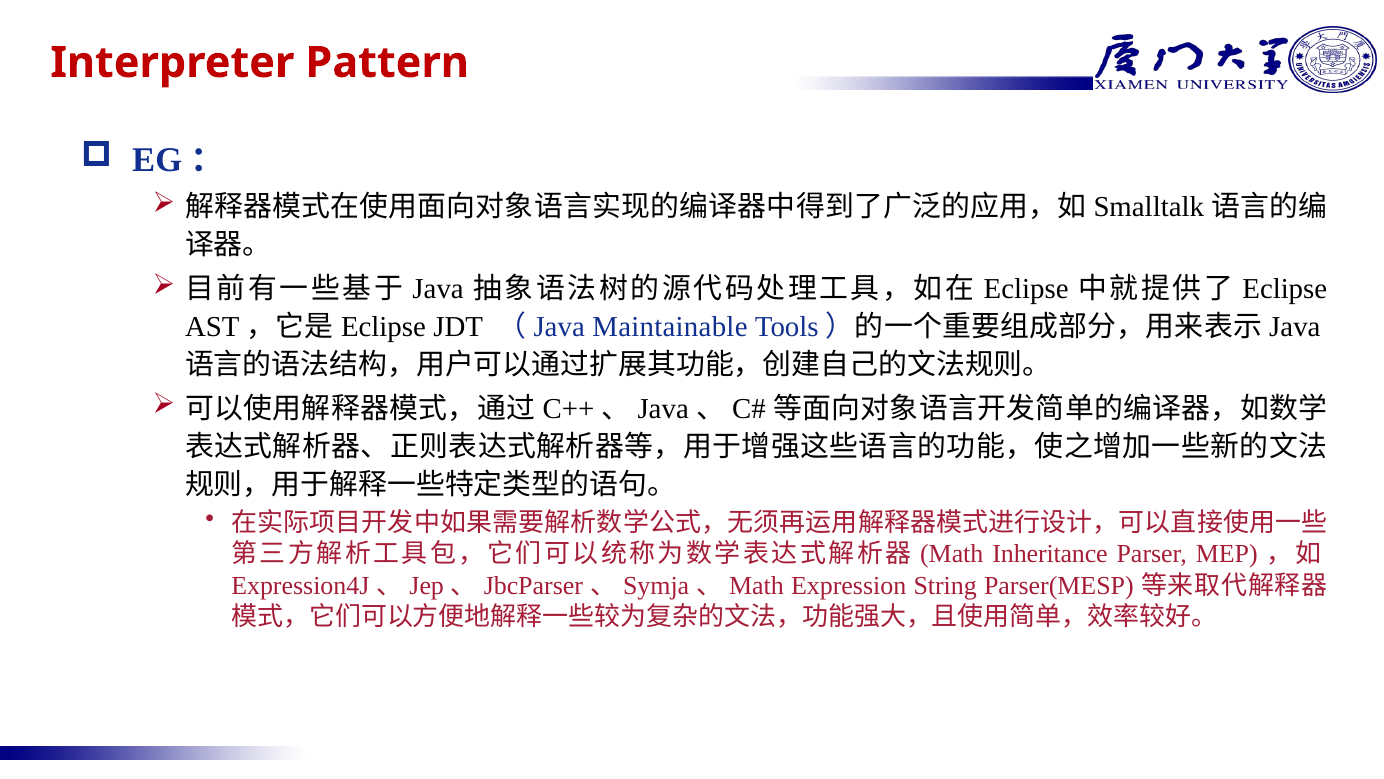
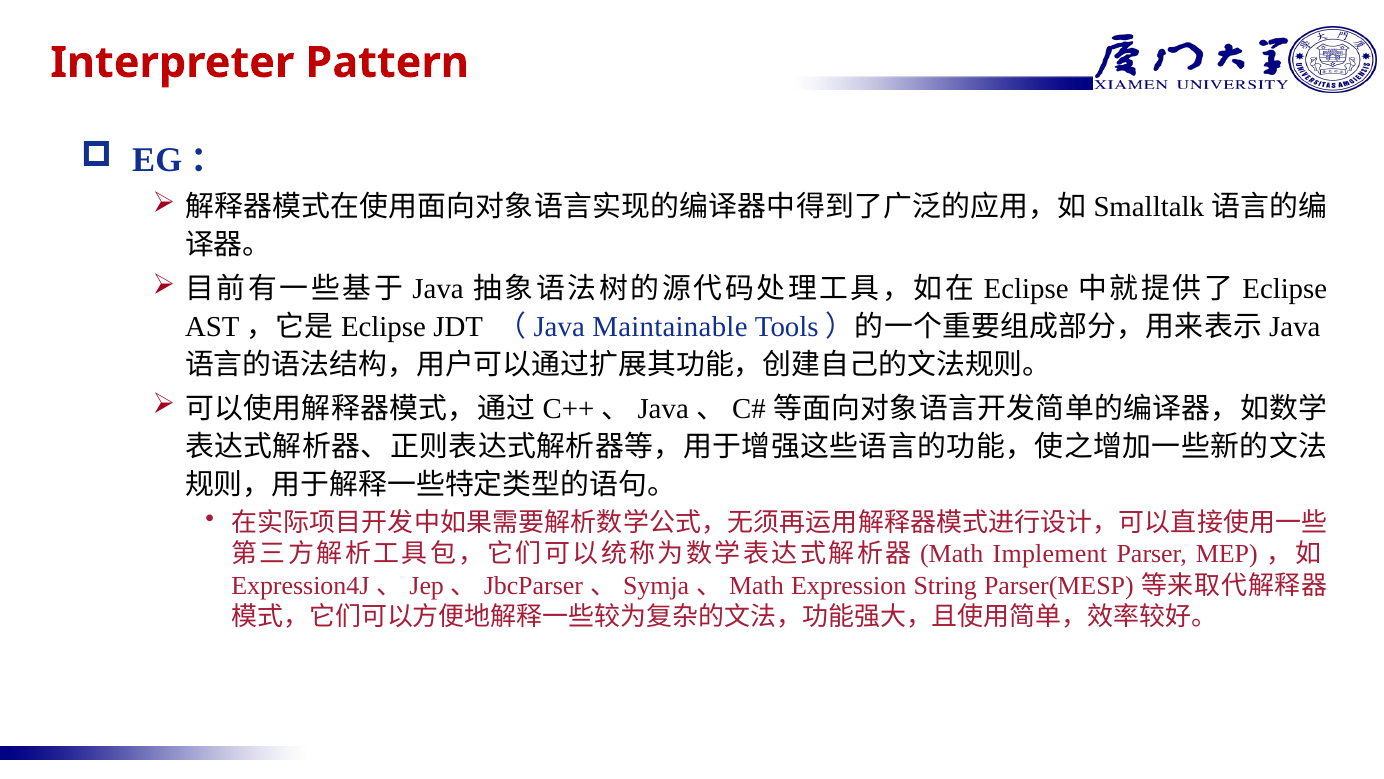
Inheritance: Inheritance -> Implement
